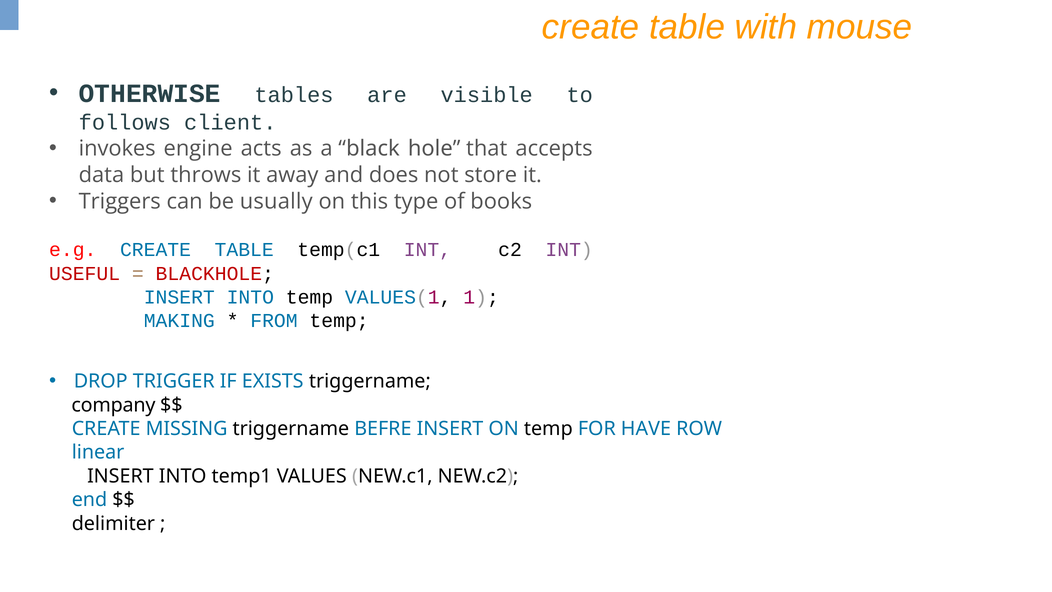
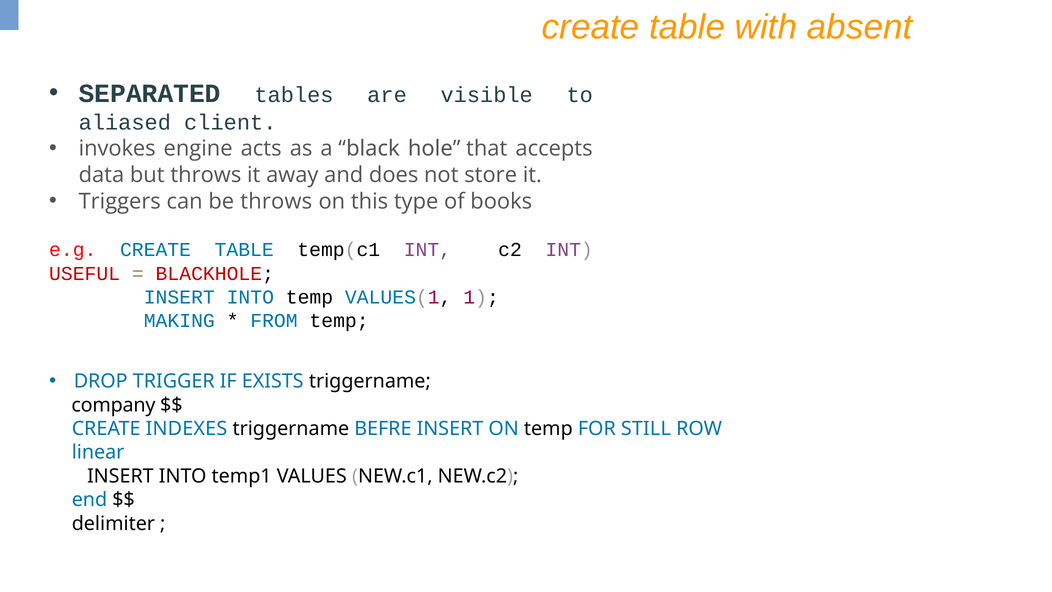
mouse: mouse -> absent
OTHERWISE: OTHERWISE -> SEPARATED
follows: follows -> aliased
be usually: usually -> throws
MISSING: MISSING -> INDEXES
HAVE: HAVE -> STILL
